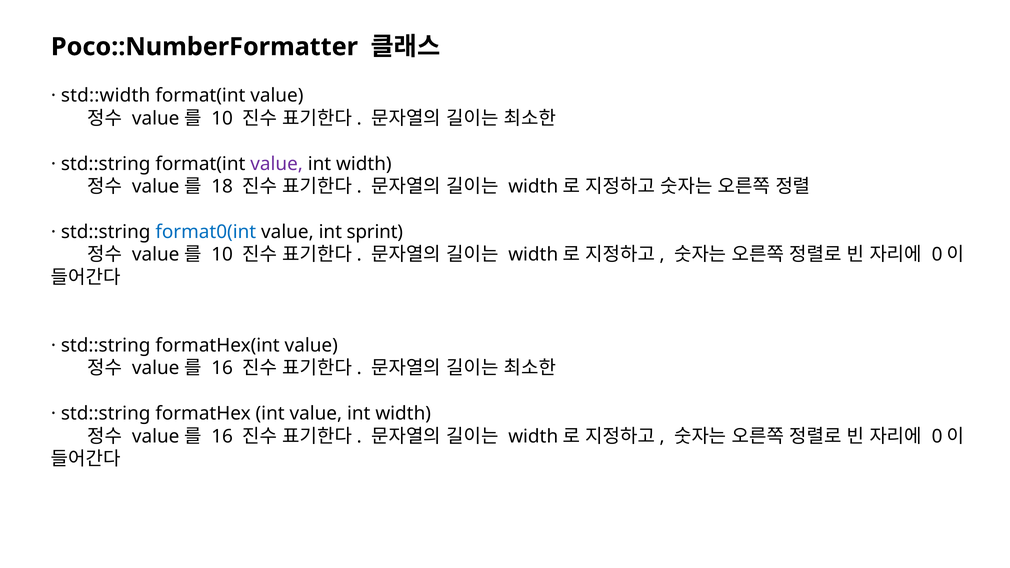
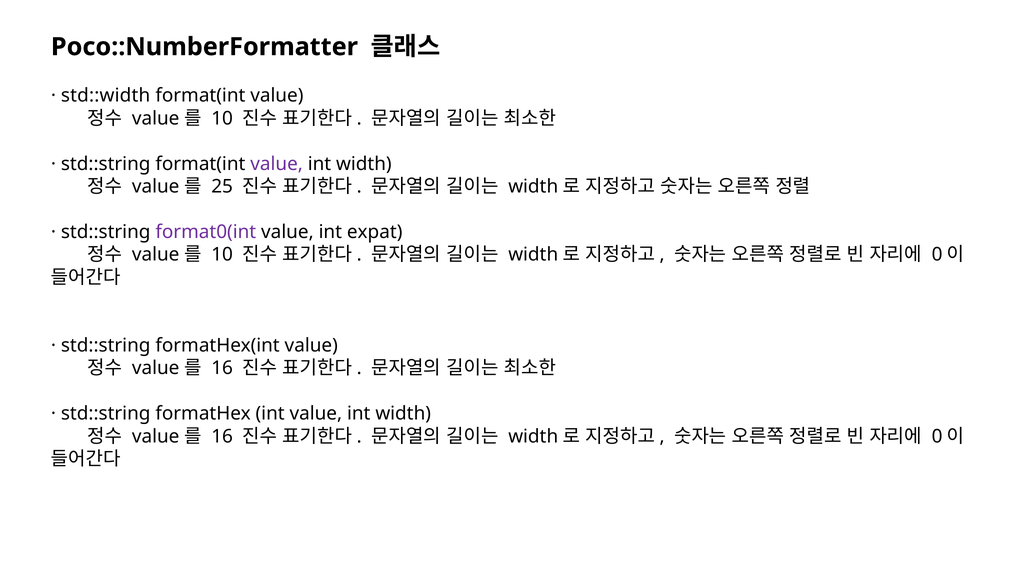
18: 18 -> 25
format0(int colour: blue -> purple
sprint: sprint -> expat
